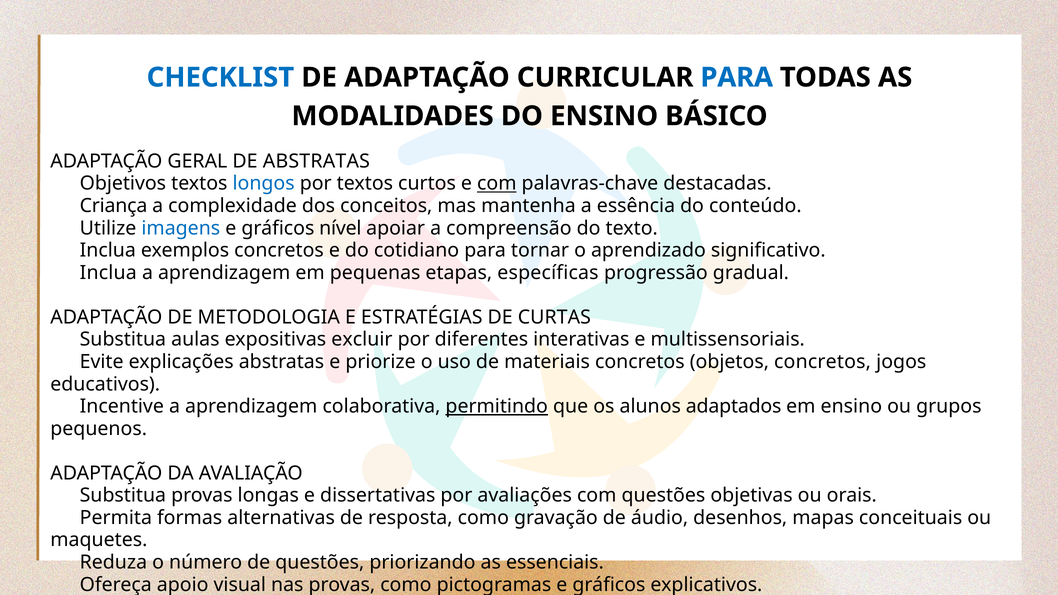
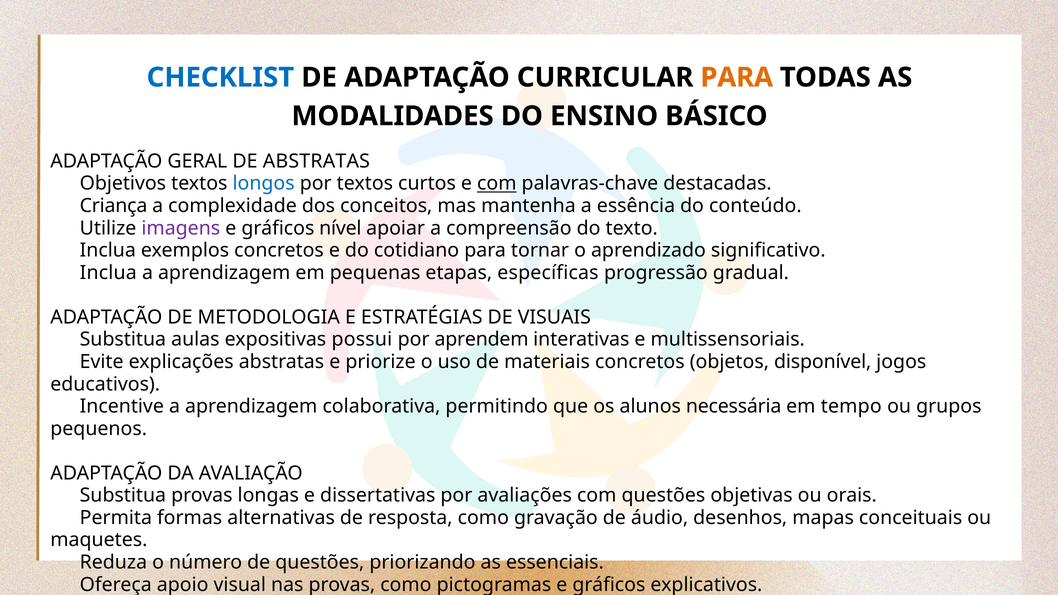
PARA at (737, 77) colour: blue -> orange
imagens colour: blue -> purple
CURTAS: CURTAS -> VISUAIS
excluir: excluir -> possui
diferentes: diferentes -> aprendem
objetos concretos: concretos -> disponível
permitindo underline: present -> none
adaptados: adaptados -> necessária
em ensino: ensino -> tempo
